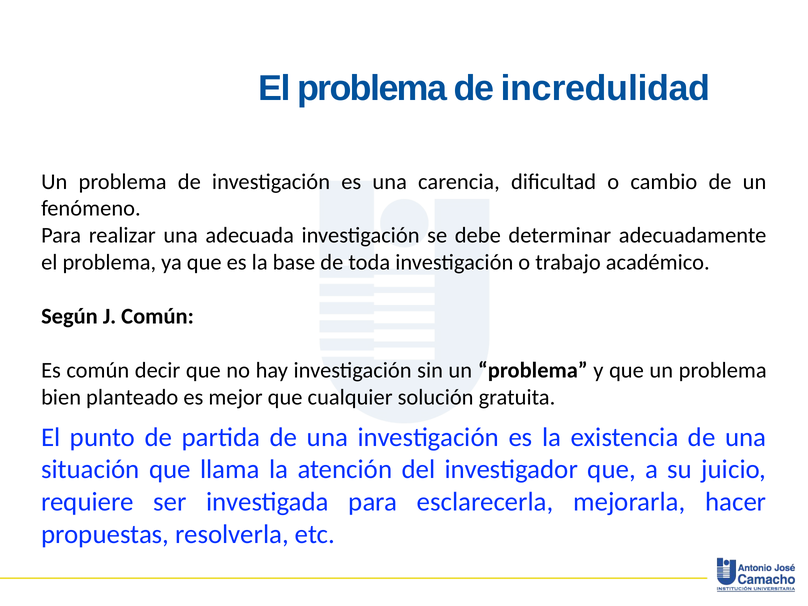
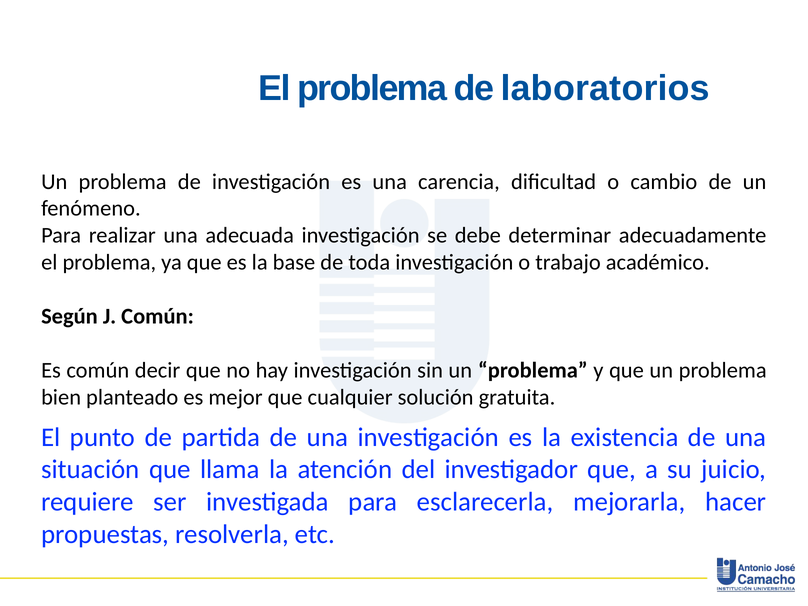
incredulidad: incredulidad -> laboratorios
